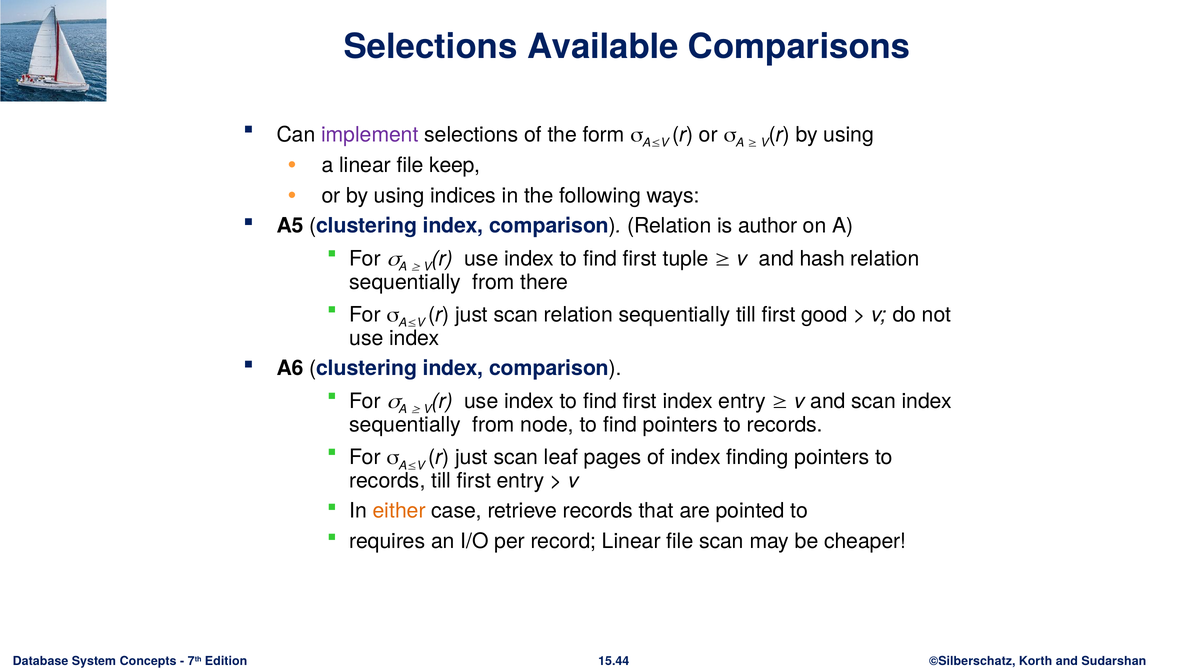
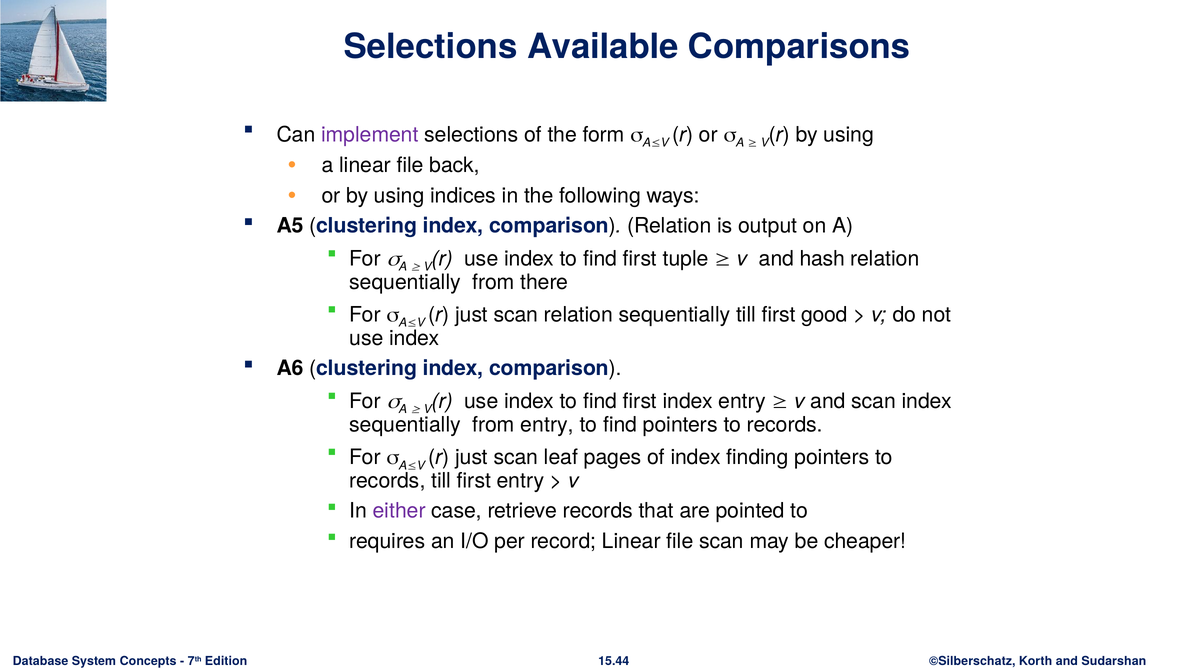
keep: keep -> back
author: author -> output
from node: node -> entry
either colour: orange -> purple
